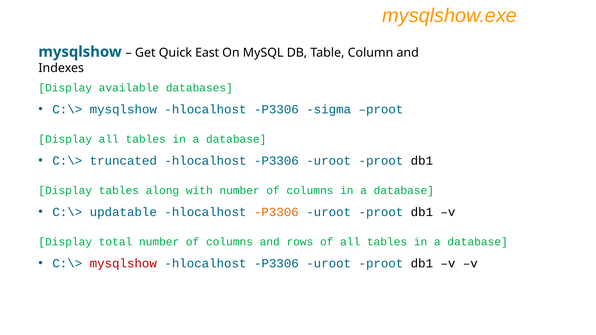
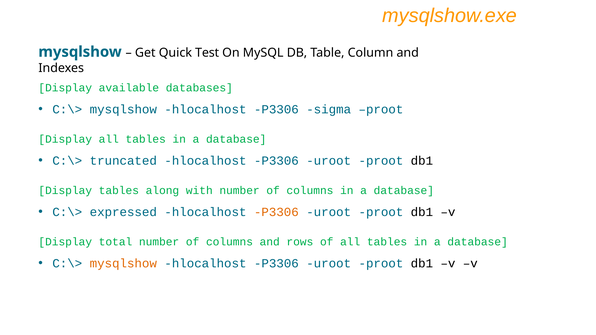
East: East -> Test
updatable: updatable -> expressed
mysqlshow at (123, 264) colour: red -> orange
